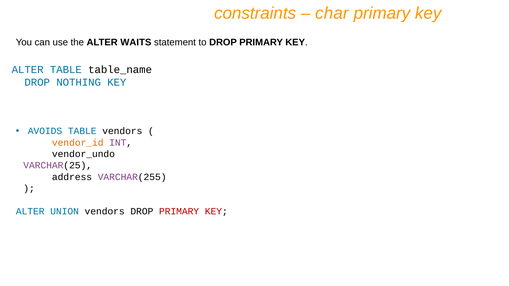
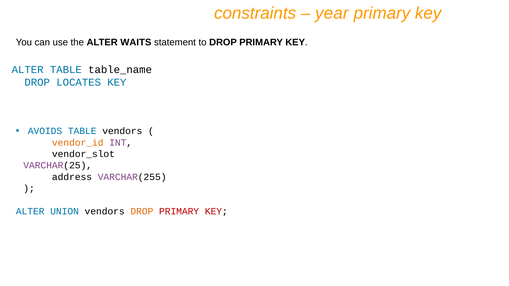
char: char -> year
NOTHING: NOTHING -> LOCATES
vendor_undo: vendor_undo -> vendor_slot
DROP at (142, 212) colour: black -> orange
